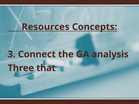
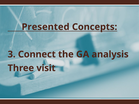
Resources: Resources -> Presented
that: that -> visit
